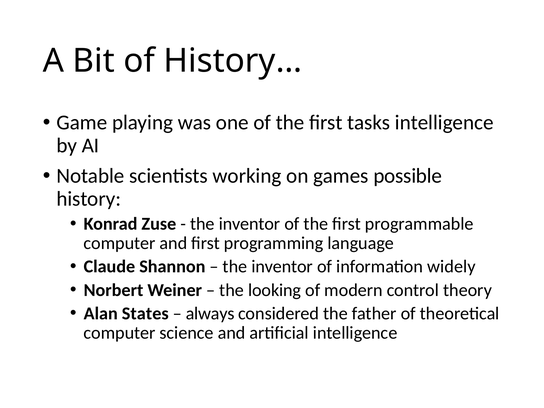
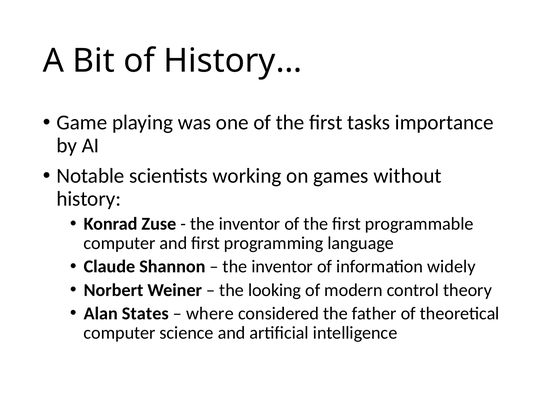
tasks intelligence: intelligence -> importance
possible: possible -> without
always: always -> where
